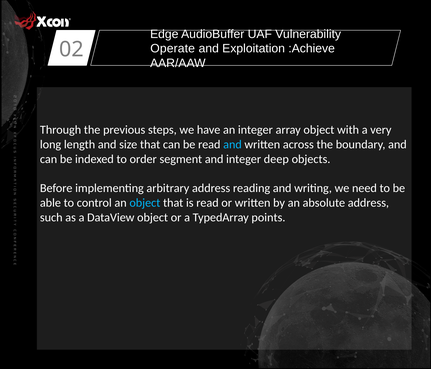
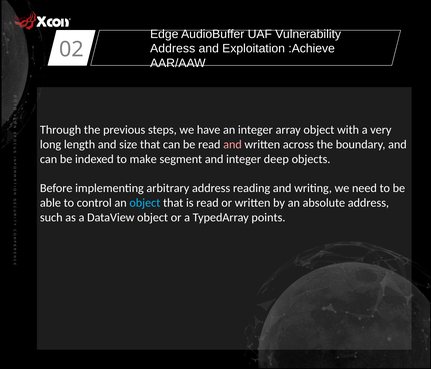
Operate at (173, 49): Operate -> Address
and at (232, 145) colour: light blue -> pink
order: order -> make
